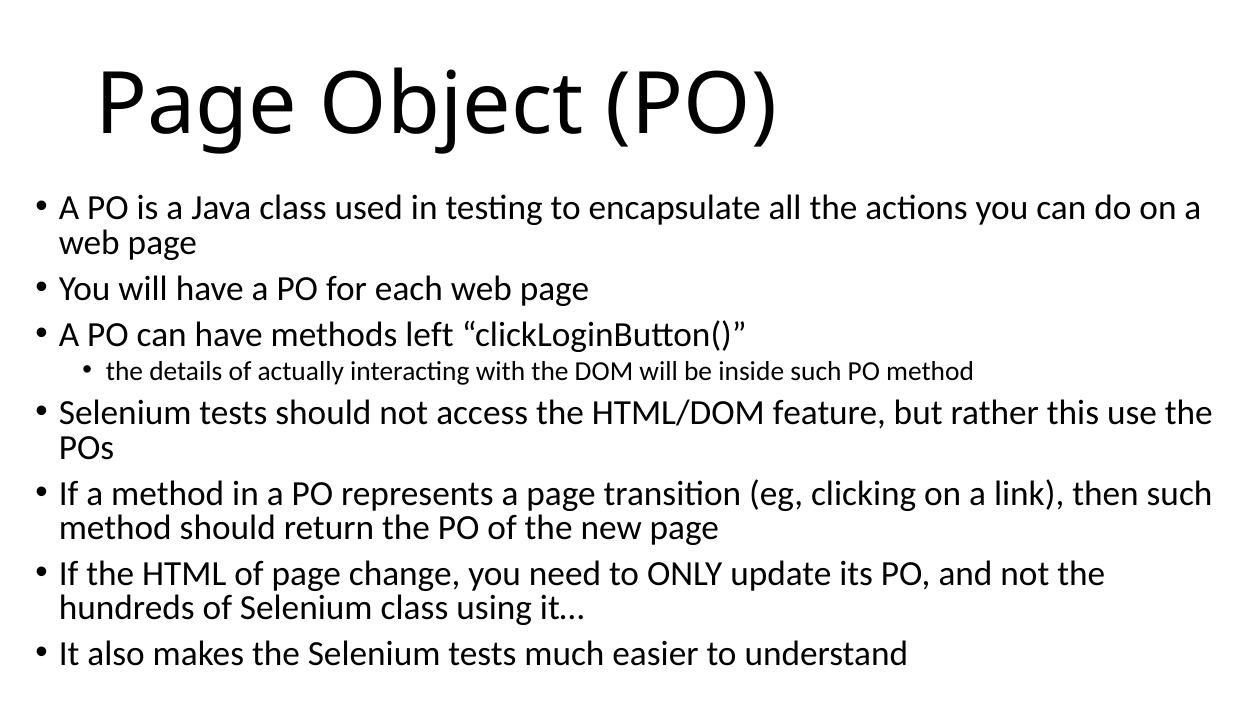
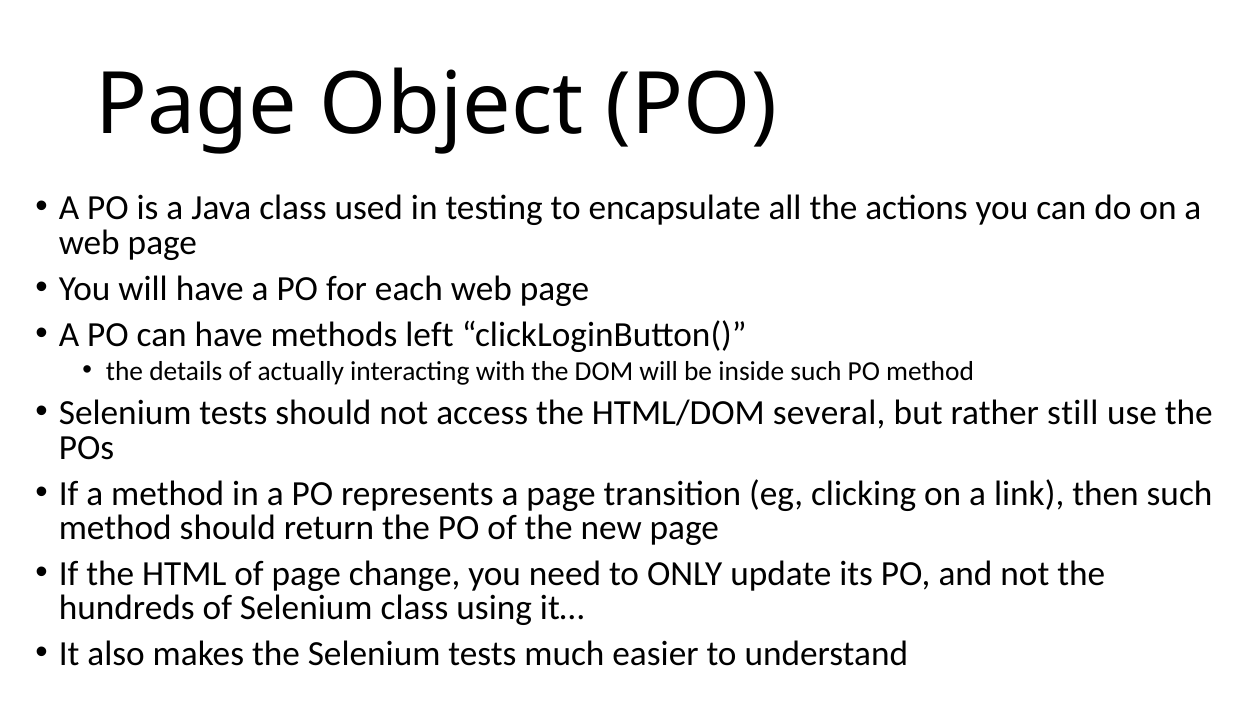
feature: feature -> several
this: this -> still
